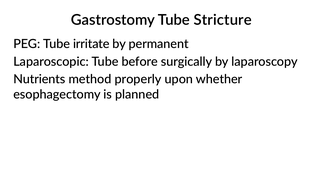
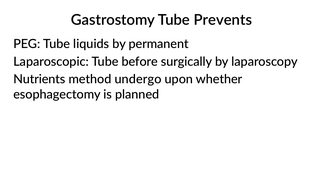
Stricture: Stricture -> Prevents
irritate: irritate -> liquids
properly: properly -> undergo
